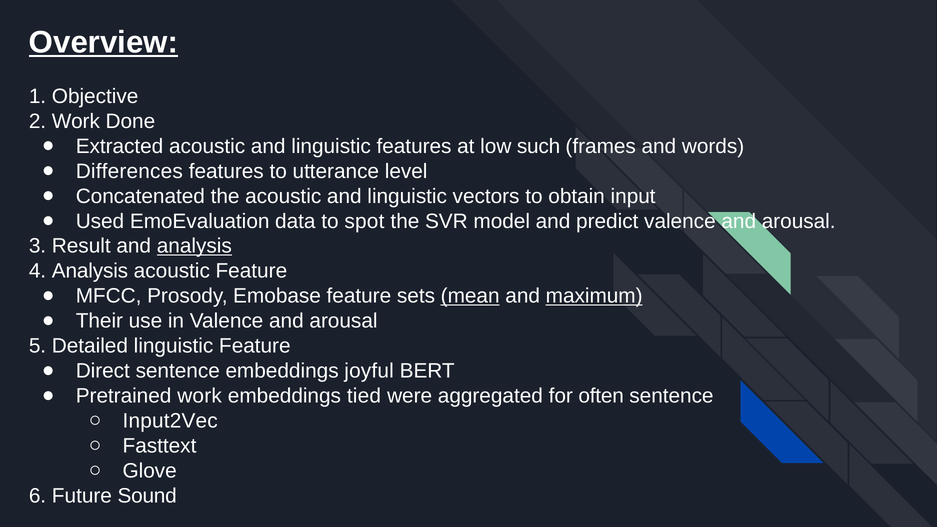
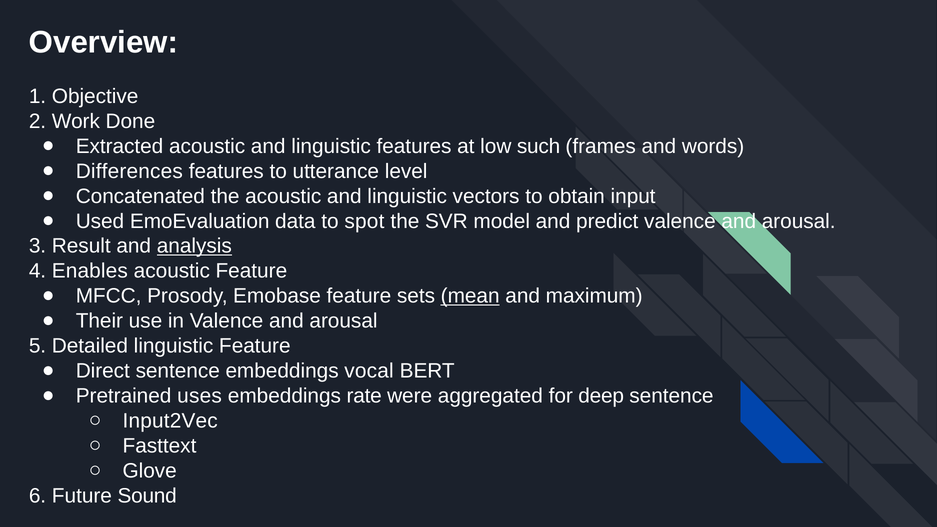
Overview underline: present -> none
4 Analysis: Analysis -> Enables
maximum underline: present -> none
joyful: joyful -> vocal
Pretrained work: work -> uses
tied: tied -> rate
often: often -> deep
